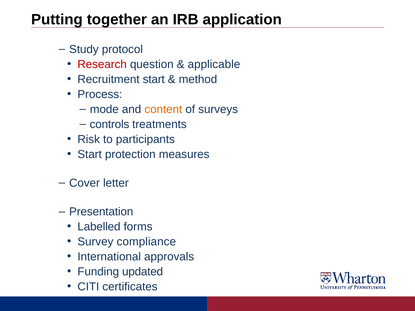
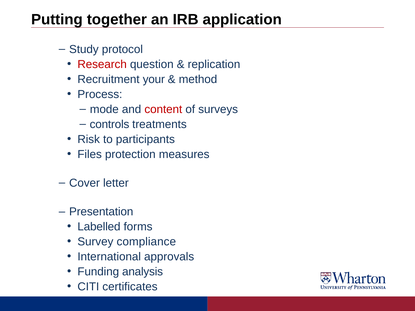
applicable: applicable -> replication
Recruitment start: start -> your
content colour: orange -> red
Start at (90, 154): Start -> Files
updated: updated -> analysis
